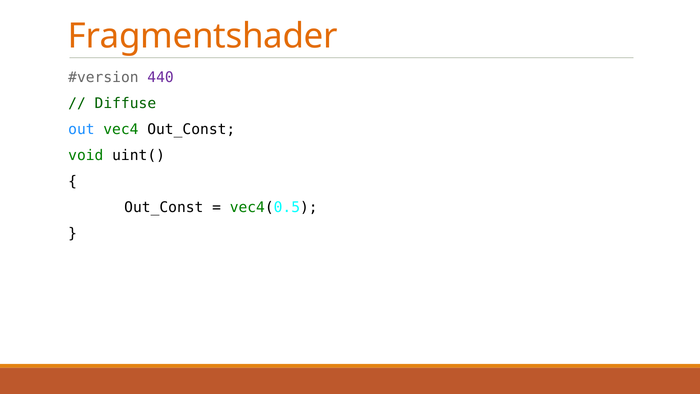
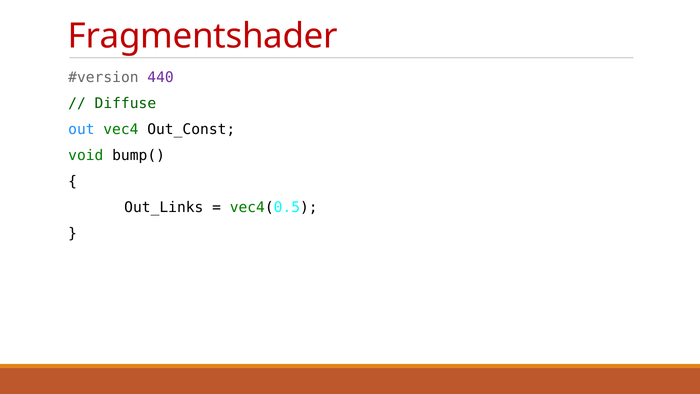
Fragmentshader colour: orange -> red
uint(: uint( -> bump(
Out_Const at (164, 207): Out_Const -> Out_Links
